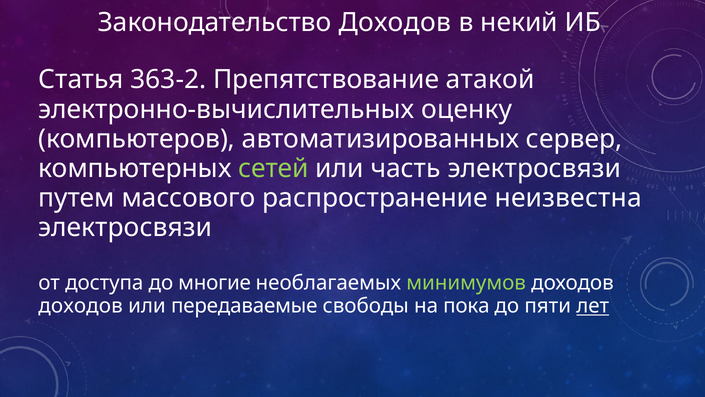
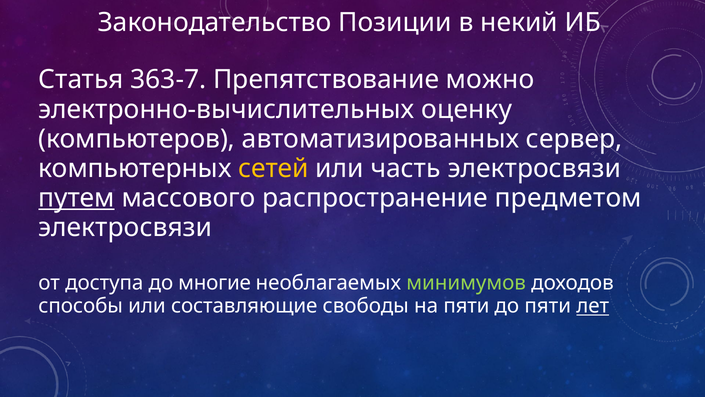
Законодательство Доходов: Доходов -> Позиции
363-2: 363-2 -> 363-7
атакой: атакой -> можно
сетей colour: light green -> yellow
путем underline: none -> present
неизвестна: неизвестна -> предметом
доходов at (81, 306): доходов -> способы
передаваемые: передаваемые -> составляющие
на пока: пока -> пяти
